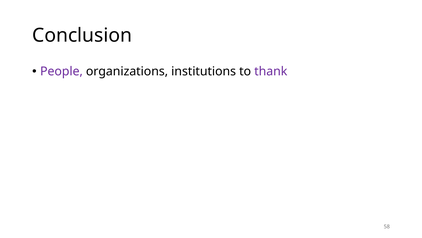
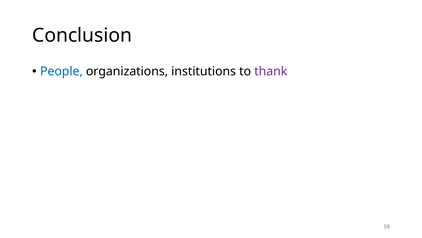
People colour: purple -> blue
